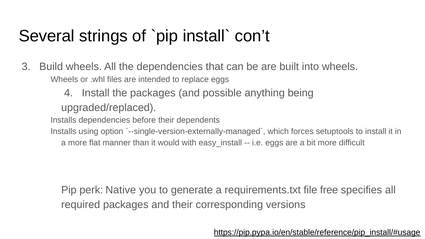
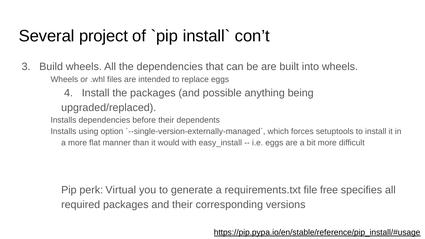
strings: strings -> project
Native: Native -> Virtual
